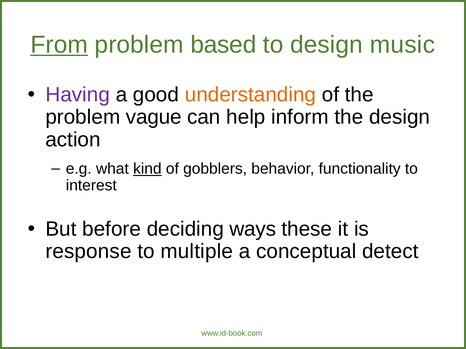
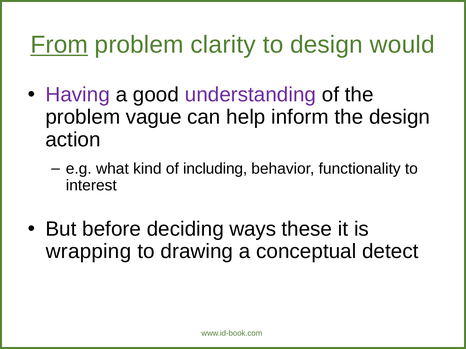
based: based -> clarity
music: music -> would
understanding colour: orange -> purple
kind underline: present -> none
gobblers: gobblers -> including
response: response -> wrapping
multiple: multiple -> drawing
